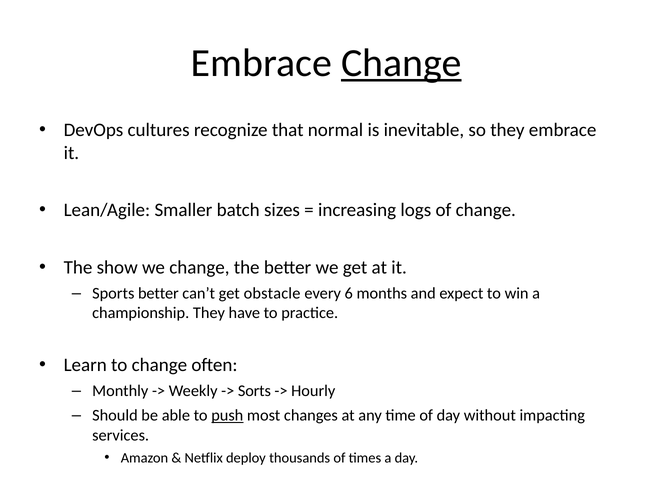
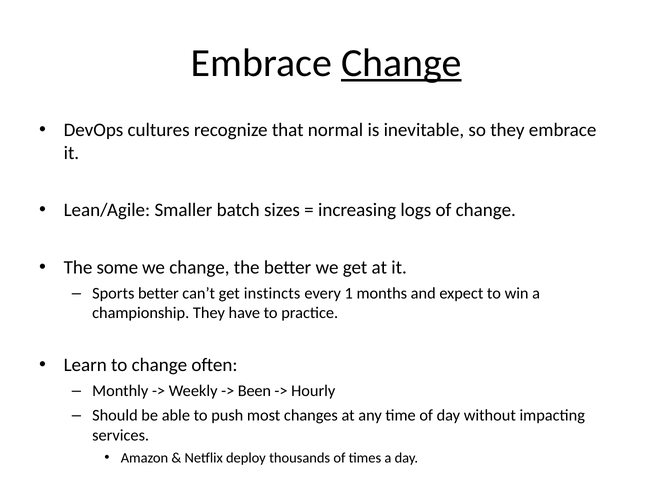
show: show -> some
obstacle: obstacle -> instincts
6: 6 -> 1
Sorts: Sorts -> Been
push underline: present -> none
